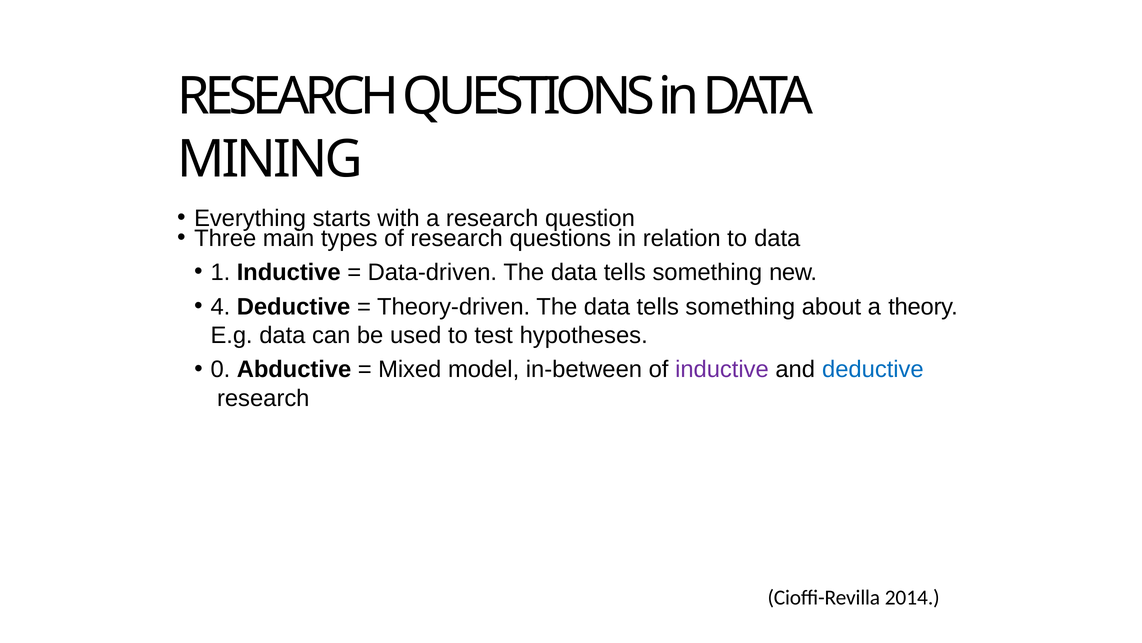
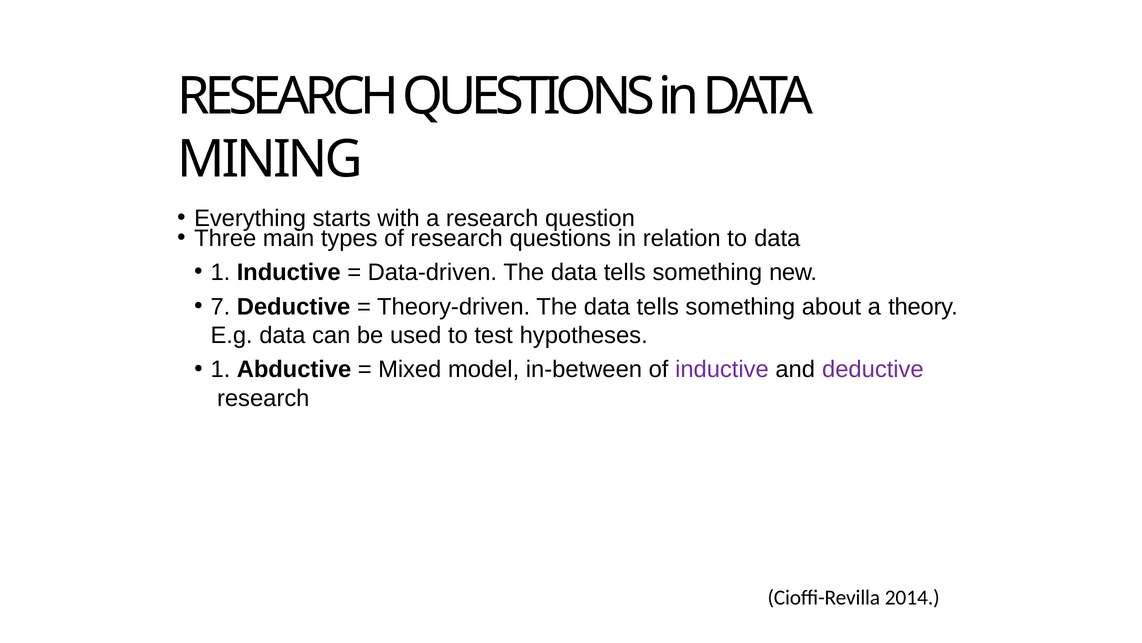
4: 4 -> 7
0 at (220, 369): 0 -> 1
deductive at (873, 369) colour: blue -> purple
